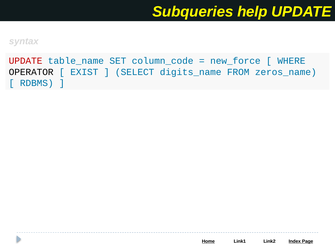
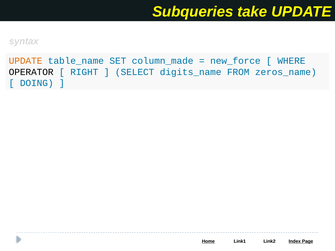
help: help -> take
UPDATE at (26, 61) colour: red -> orange
column_code: column_code -> column_made
EXIST: EXIST -> RIGHT
RDBMS: RDBMS -> DOING
